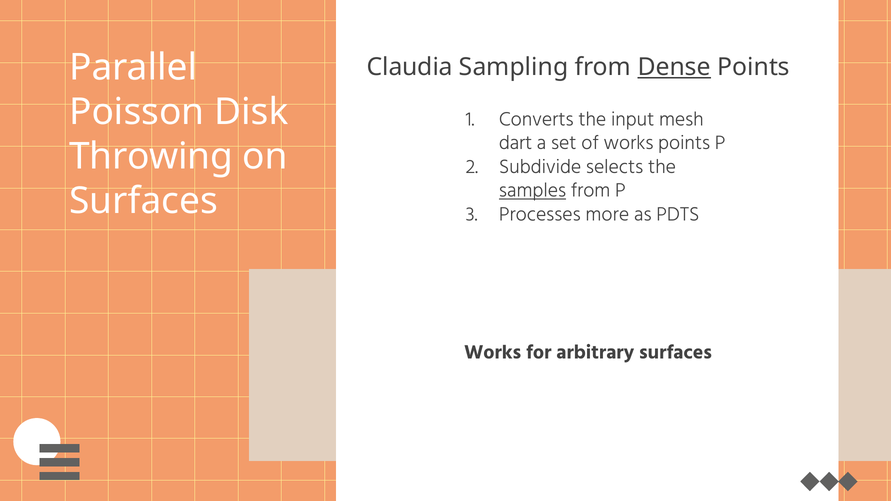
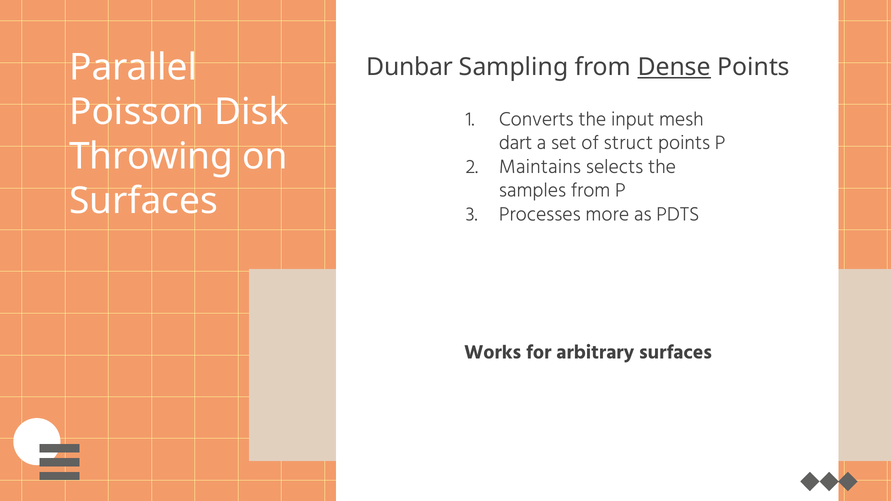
Claudia: Claudia -> Dunbar
of works: works -> struct
Subdivide: Subdivide -> Maintains
samples underline: present -> none
